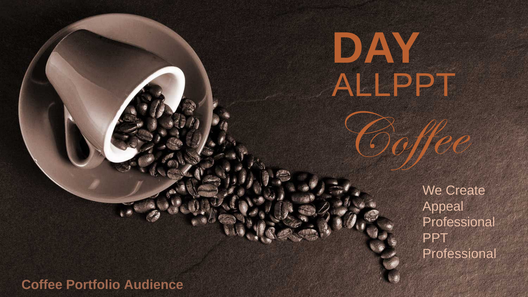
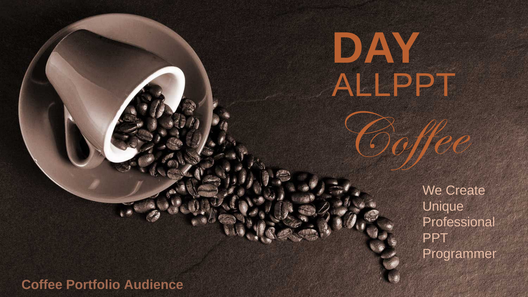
Appeal: Appeal -> Unique
Professional at (459, 254): Professional -> Programmer
